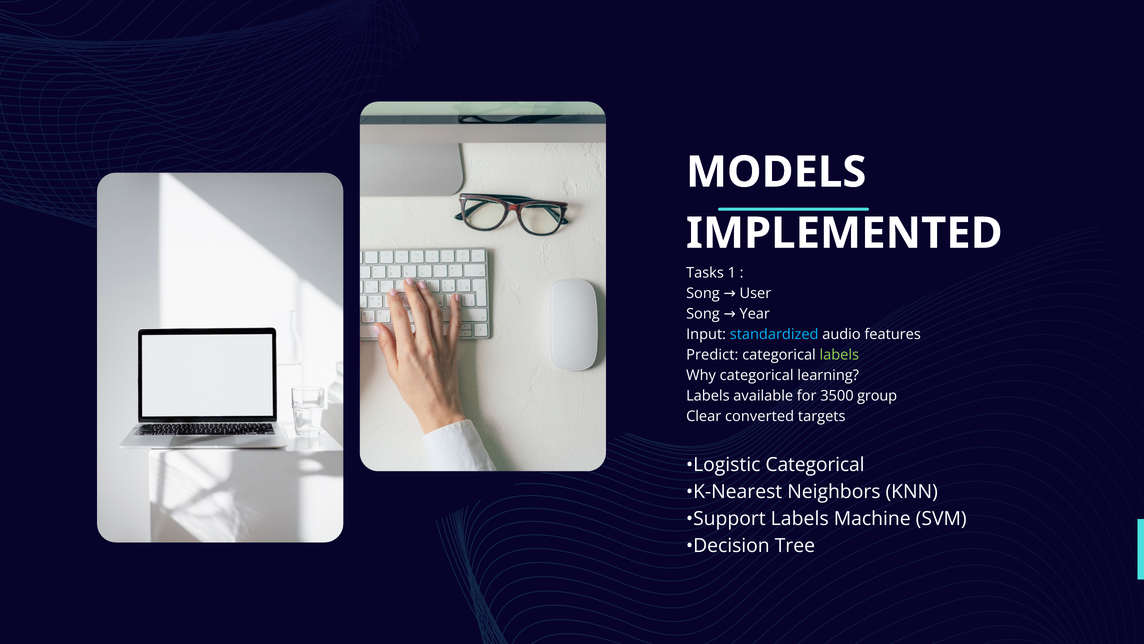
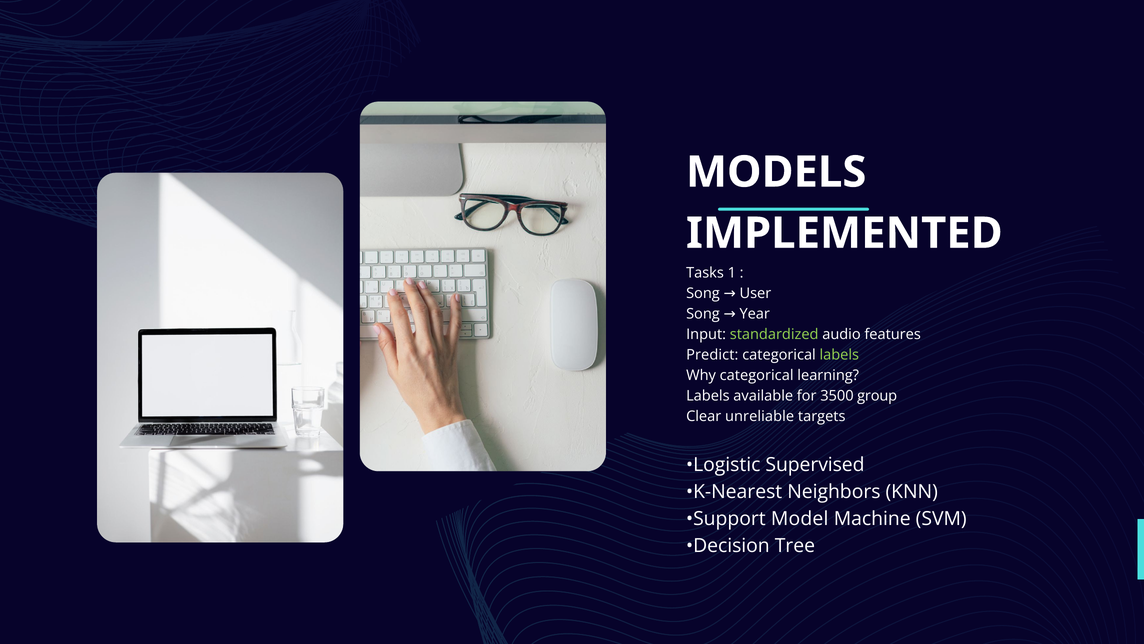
standardized colour: light blue -> light green
converted: converted -> unreliable
Logistic Categorical: Categorical -> Supervised
Support Labels: Labels -> Model
